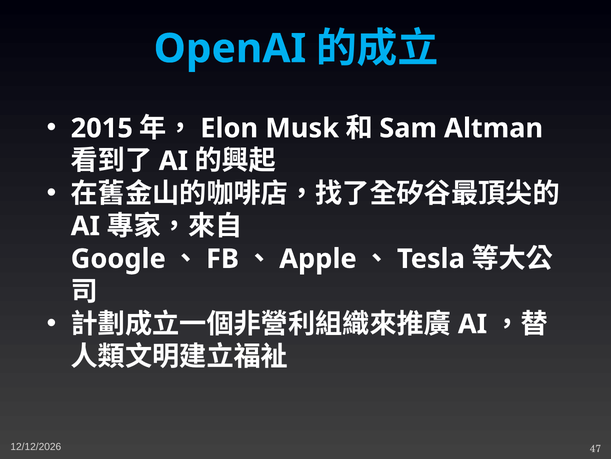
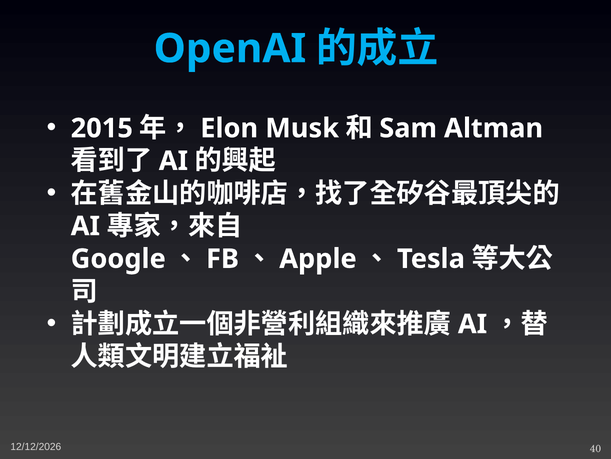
47: 47 -> 40
